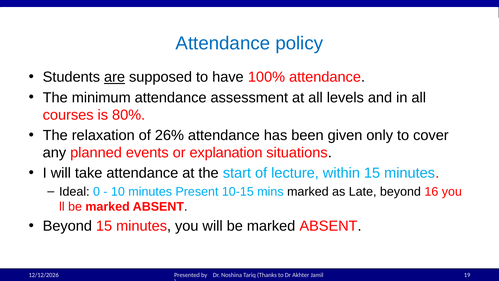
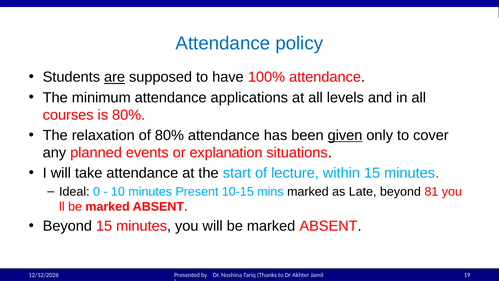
assessment: assessment -> applications
of 26%: 26% -> 80%
given underline: none -> present
16: 16 -> 81
